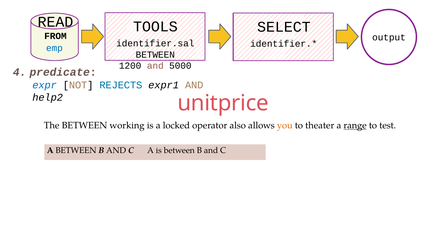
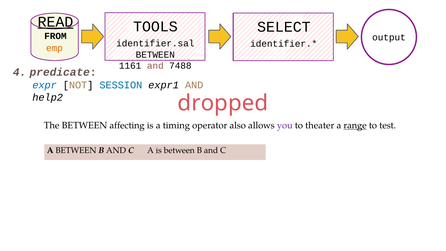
READ underline: none -> present
emp colour: blue -> orange
1200: 1200 -> 1161
5000: 5000 -> 7488
REJECTS: REJECTS -> SESSION
unitprice: unitprice -> dropped
working: working -> affecting
locked: locked -> timing
you colour: orange -> purple
